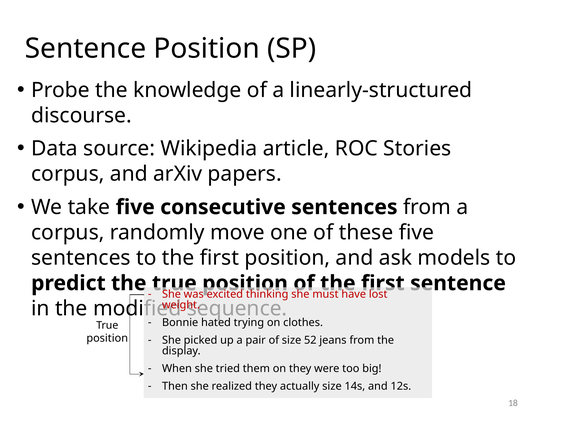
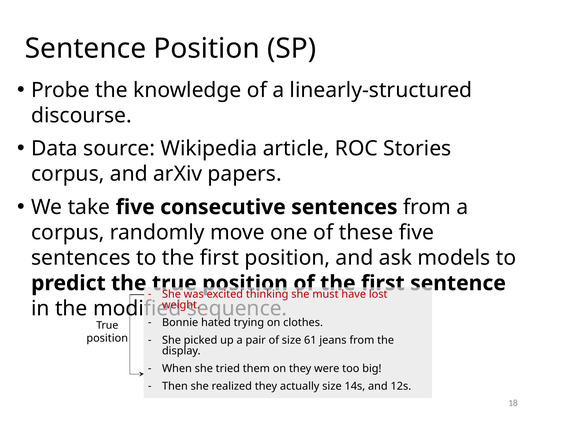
52: 52 -> 61
